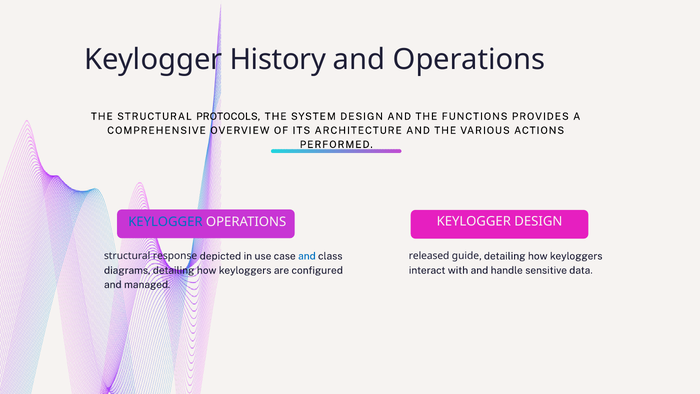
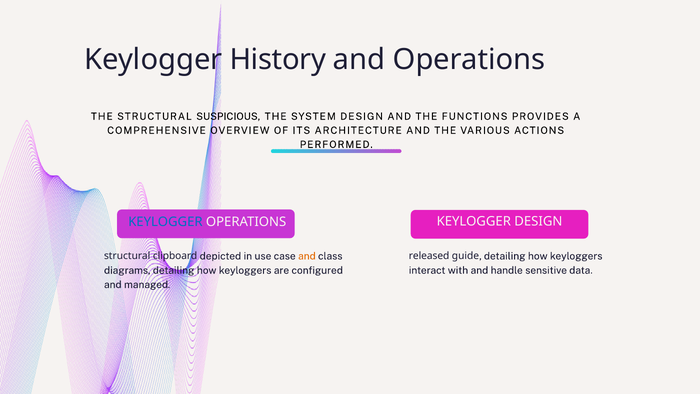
PROTOCOLS: PROTOCOLS -> SUSPICIOUS
response: response -> clipboard
and at (307, 256) colour: blue -> orange
